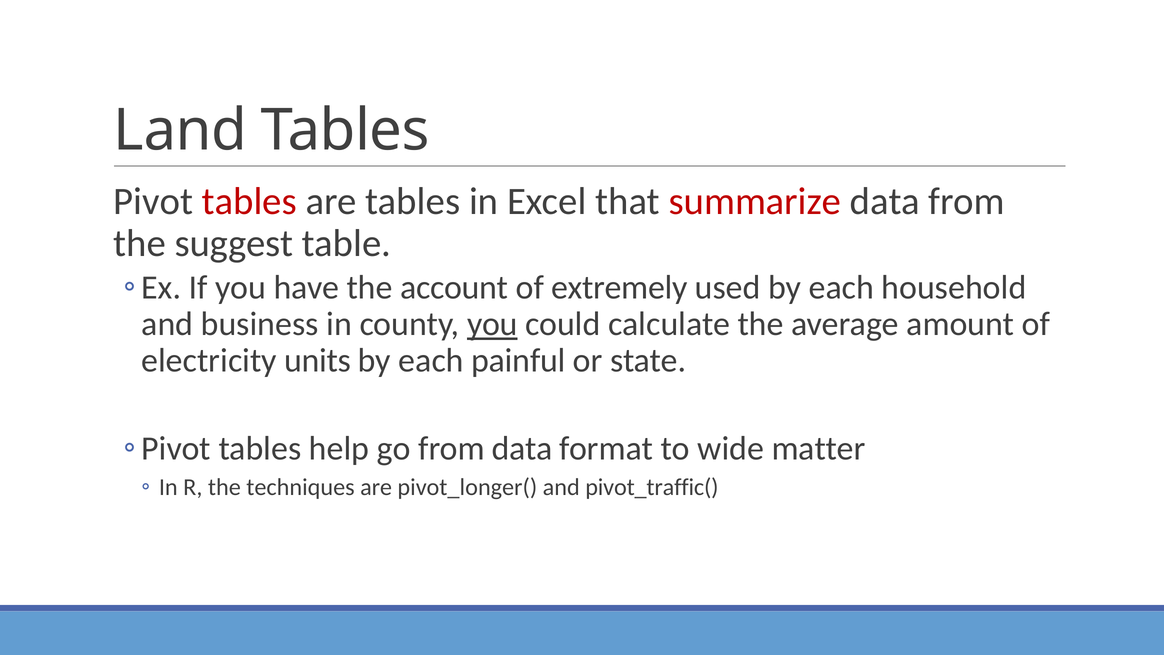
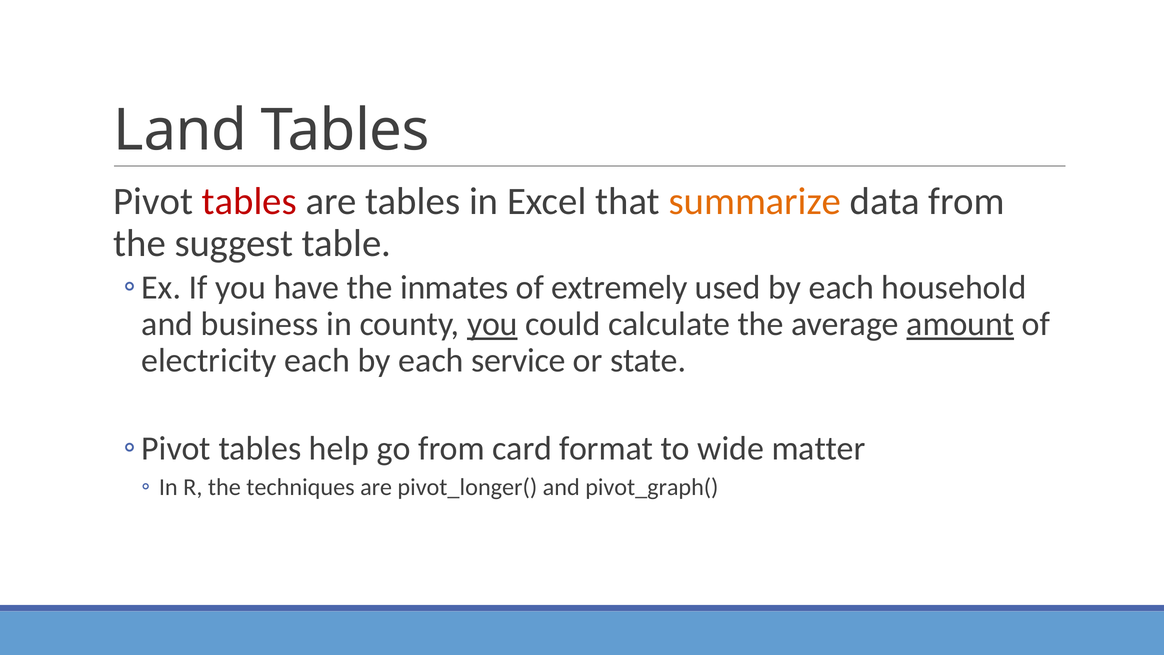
summarize colour: red -> orange
account: account -> inmates
amount underline: none -> present
electricity units: units -> each
painful: painful -> service
from data: data -> card
pivot_traffic(: pivot_traffic( -> pivot_graph(
